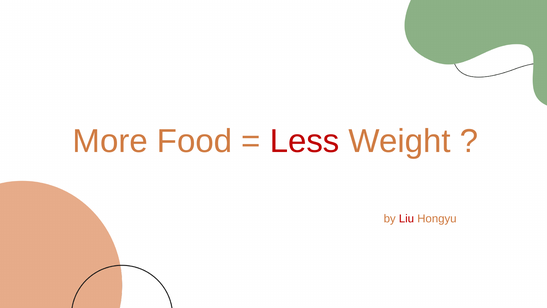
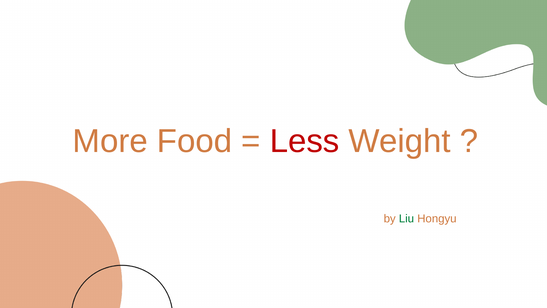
Liu colour: red -> green
